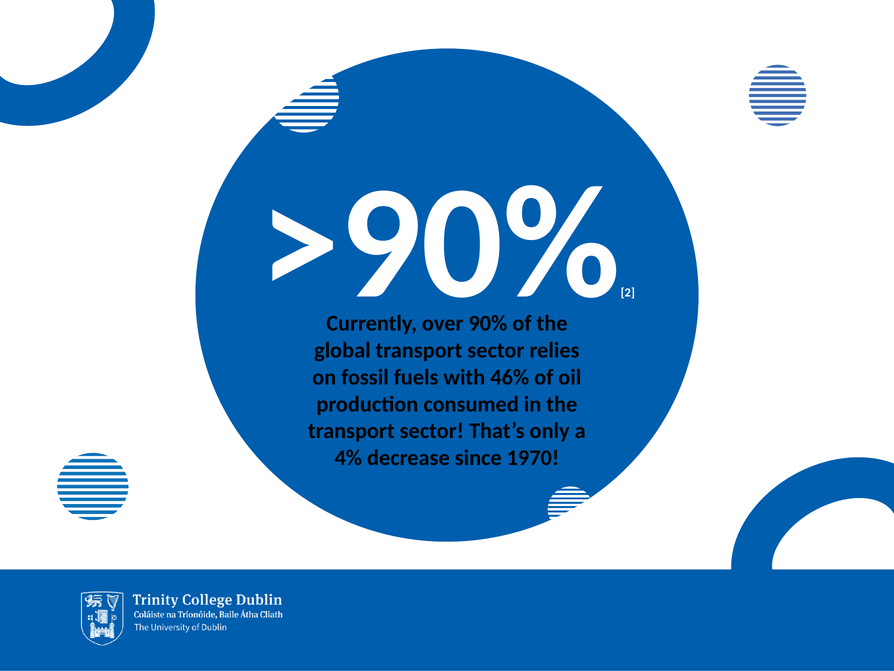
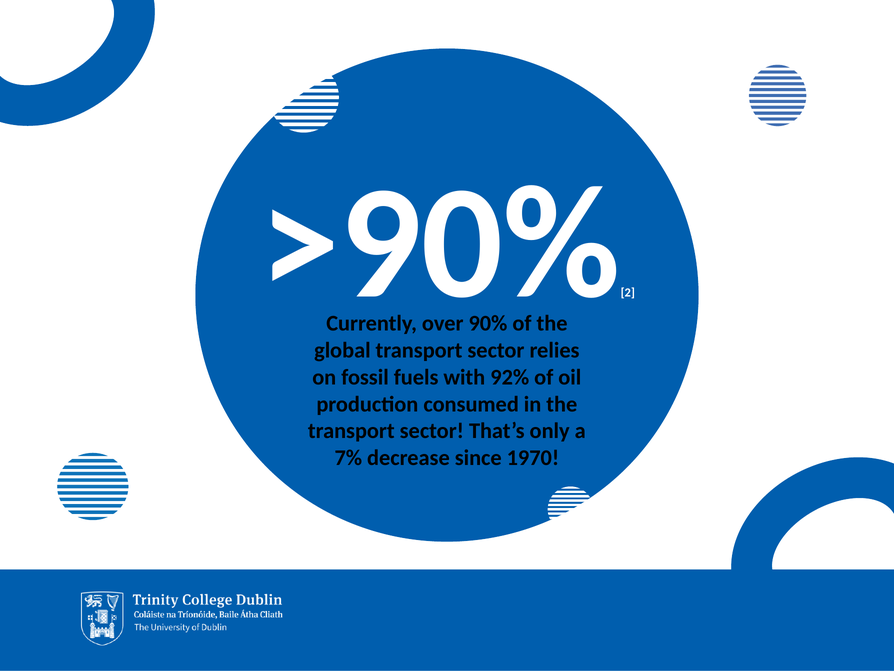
46%: 46% -> 92%
4%: 4% -> 7%
